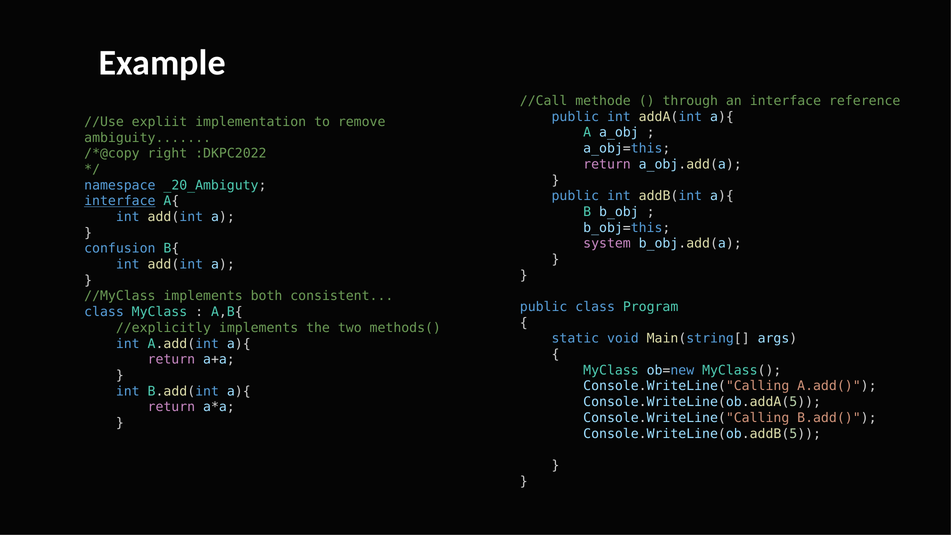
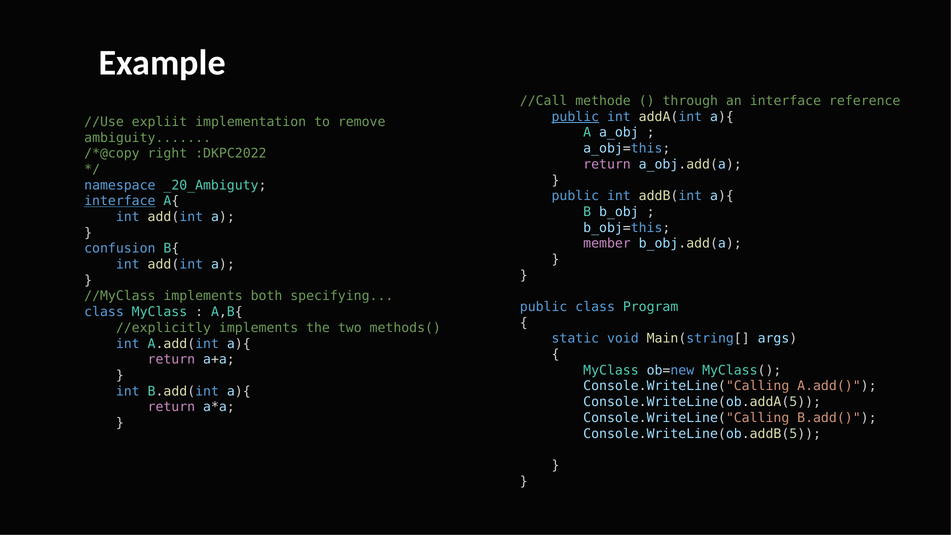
public at (575, 117) underline: none -> present
system: system -> member
consistent: consistent -> specifying
